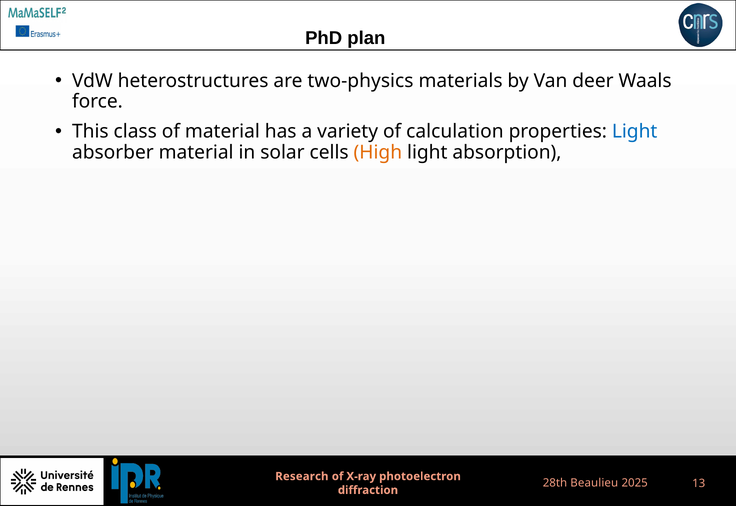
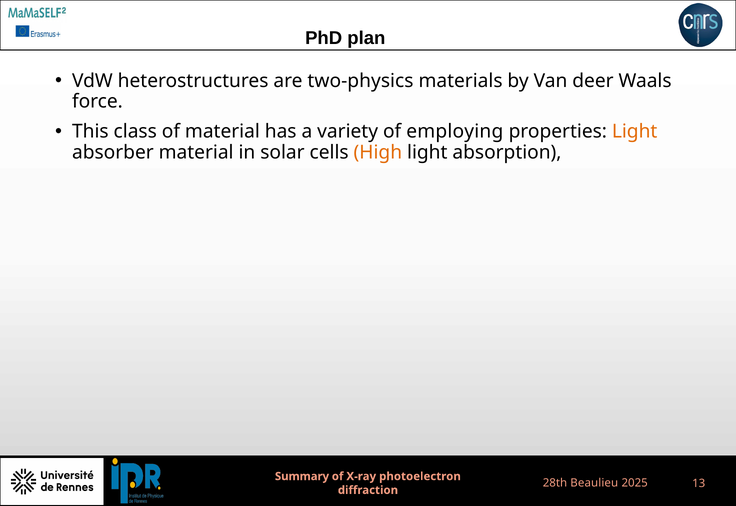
calculation: calculation -> employing
Light at (635, 132) colour: blue -> orange
Research: Research -> Summary
